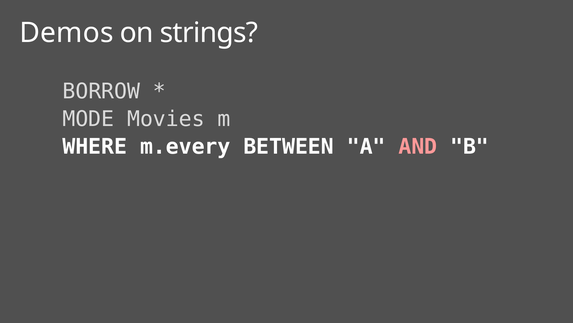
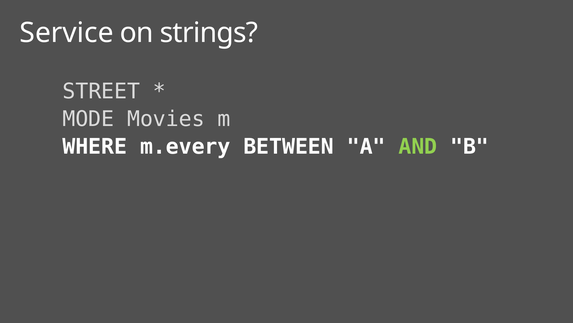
Demos: Demos -> Service
BORROW: BORROW -> STREET
AND colour: pink -> light green
